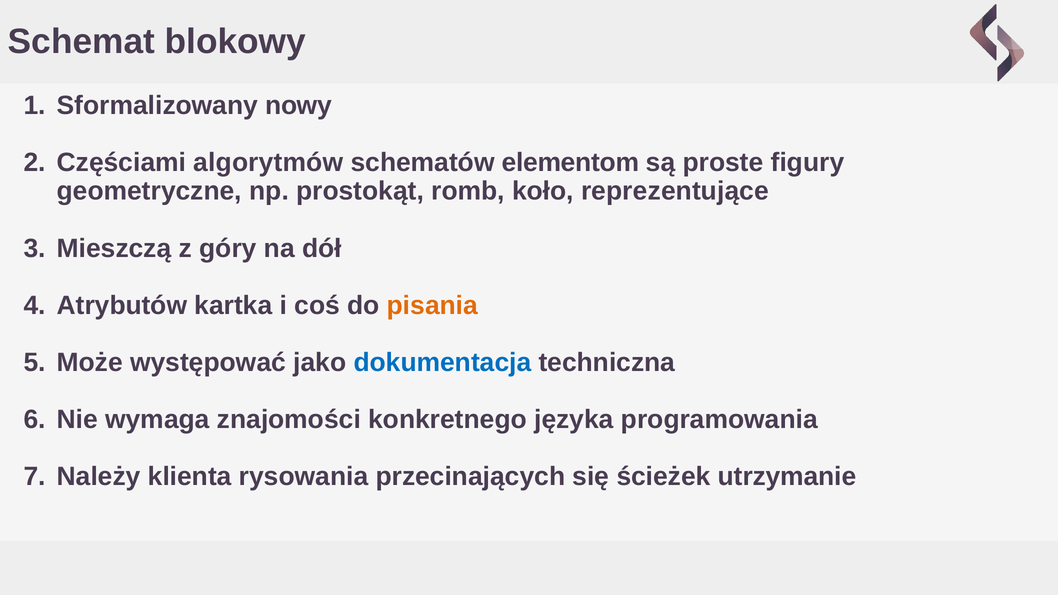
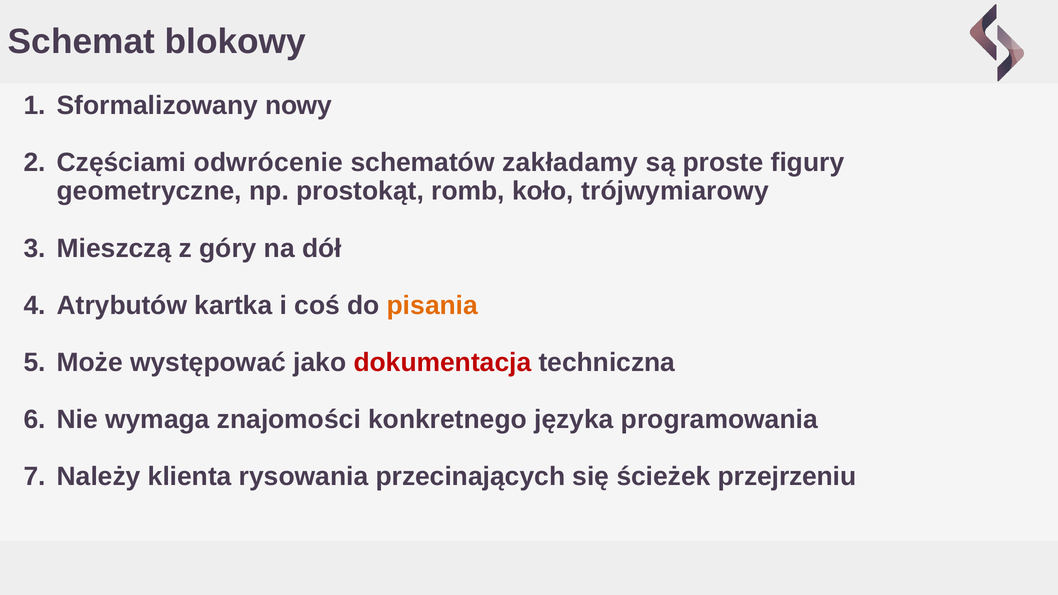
algorytmów: algorytmów -> odwrócenie
elementom: elementom -> zakładamy
reprezentujące: reprezentujące -> trójwymiarowy
dokumentacja colour: blue -> red
utrzymanie: utrzymanie -> przejrzeniu
